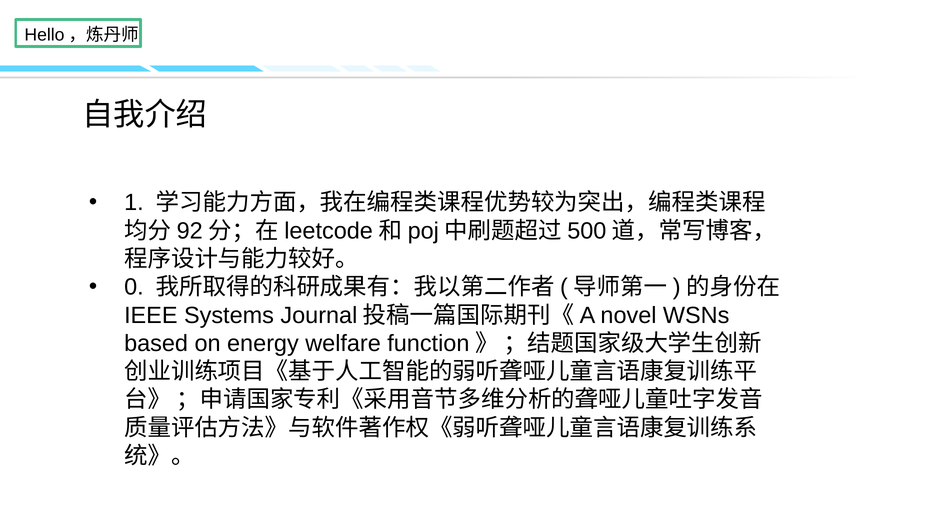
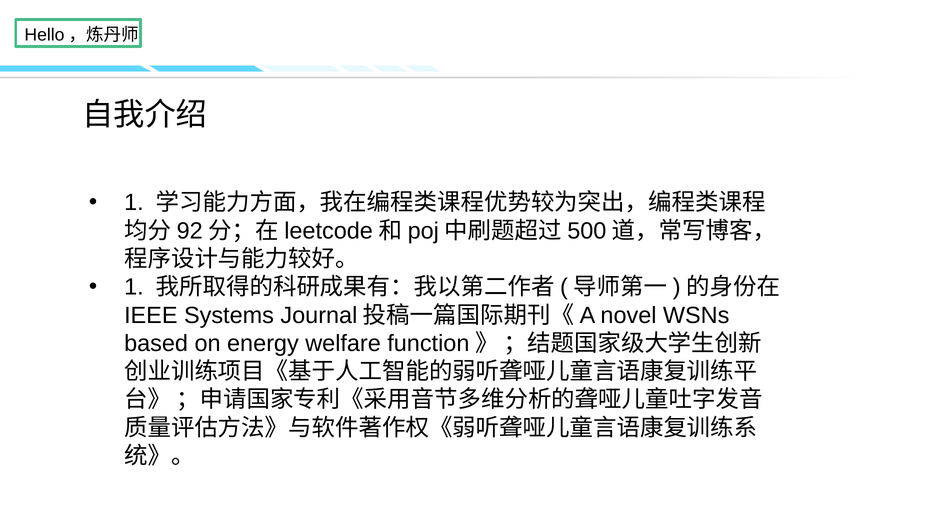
0 at (134, 287): 0 -> 1
